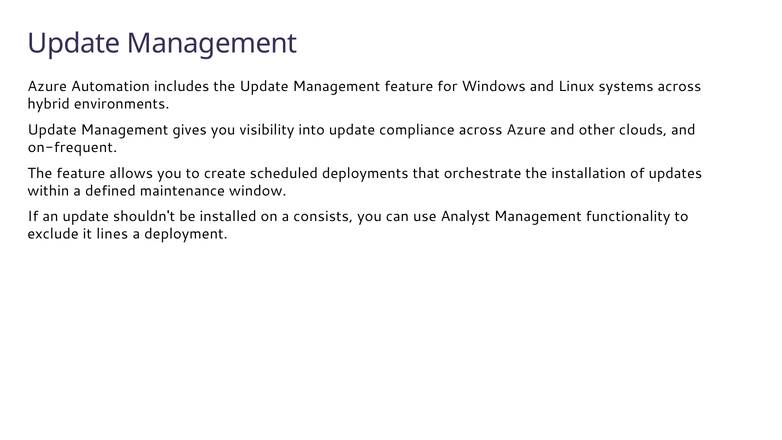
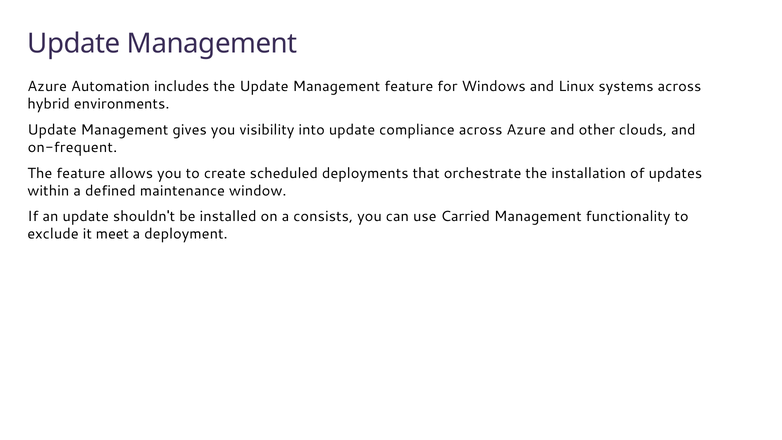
Analyst: Analyst -> Carried
lines: lines -> meet
